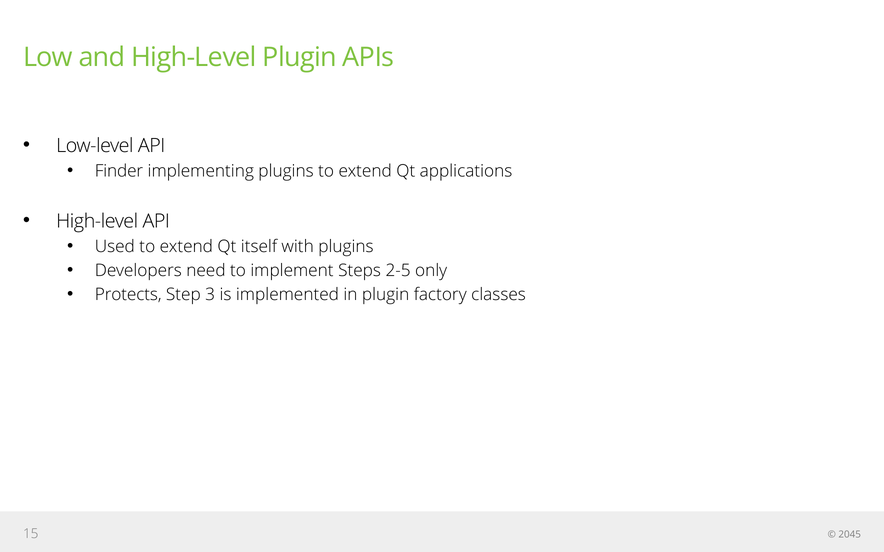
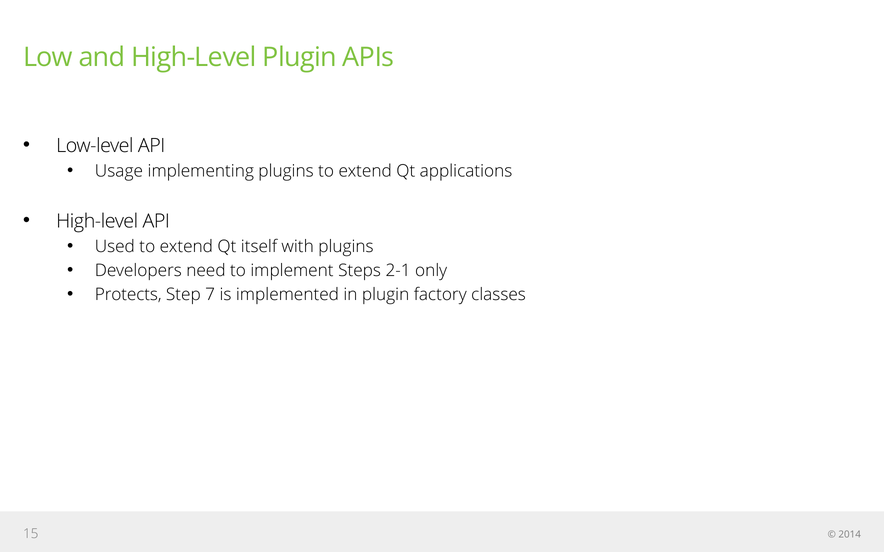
Finder: Finder -> Usage
2-5: 2-5 -> 2-1
3: 3 -> 7
2045: 2045 -> 2014
